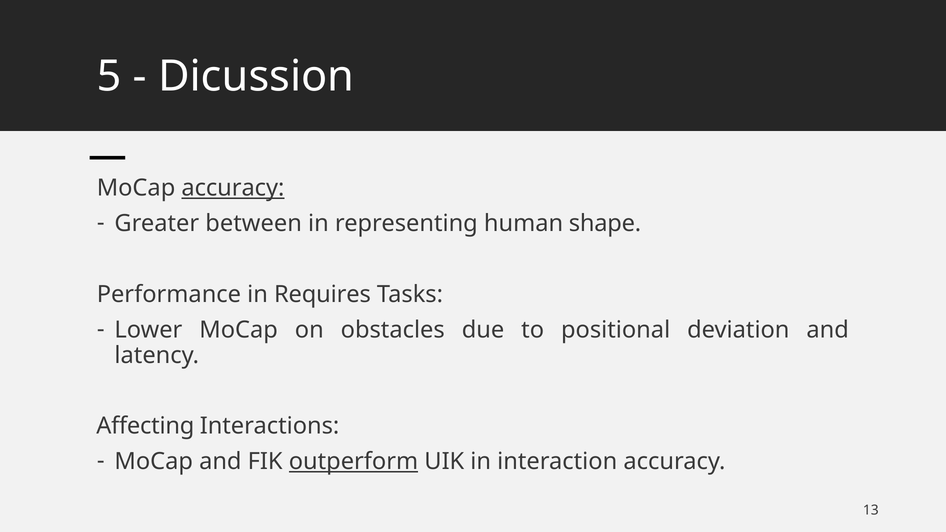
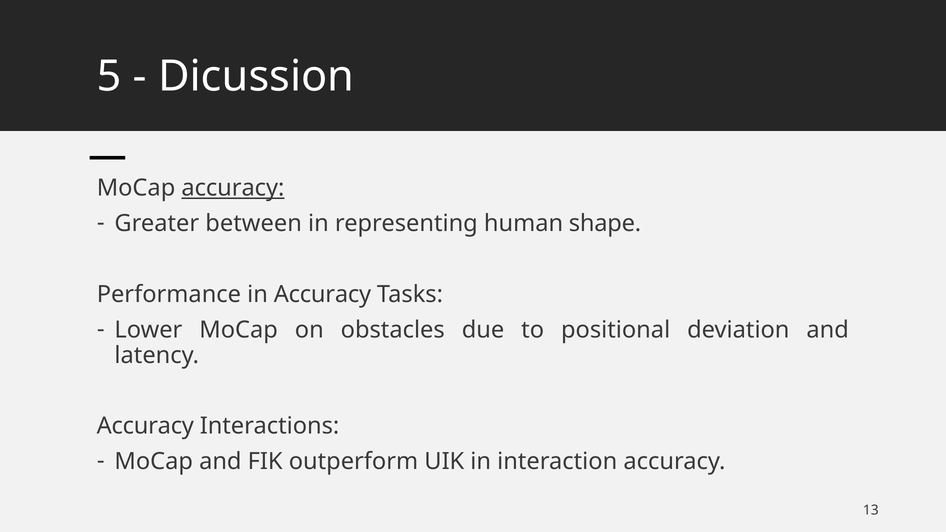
in Requires: Requires -> Accuracy
Affecting at (145, 426): Affecting -> Accuracy
outperform underline: present -> none
